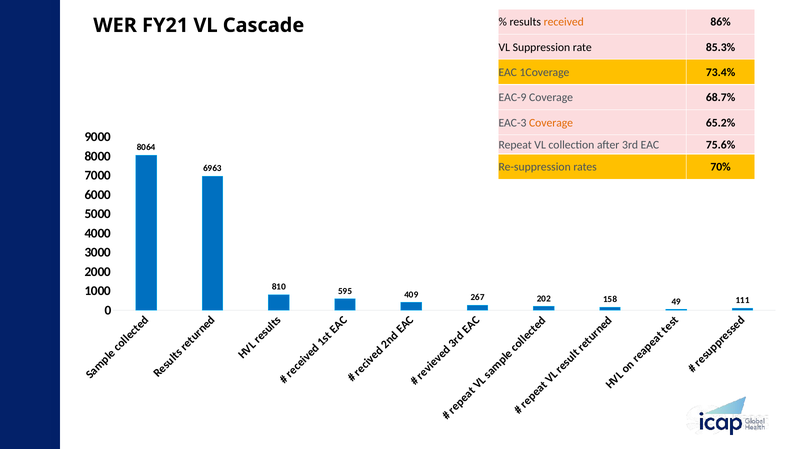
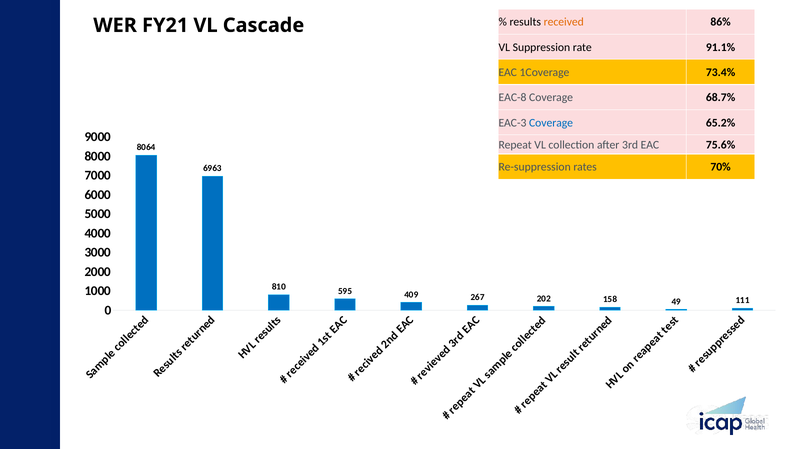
85.3%: 85.3% -> 91.1%
EAC-9: EAC-9 -> EAC-8
Coverage at (551, 123) colour: orange -> blue
